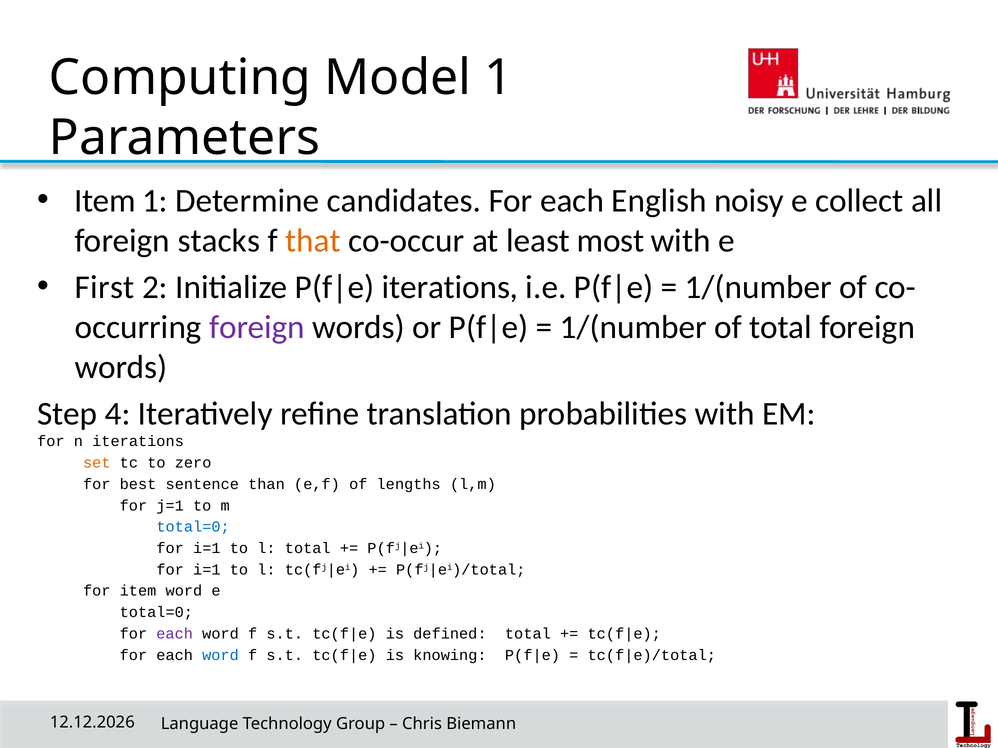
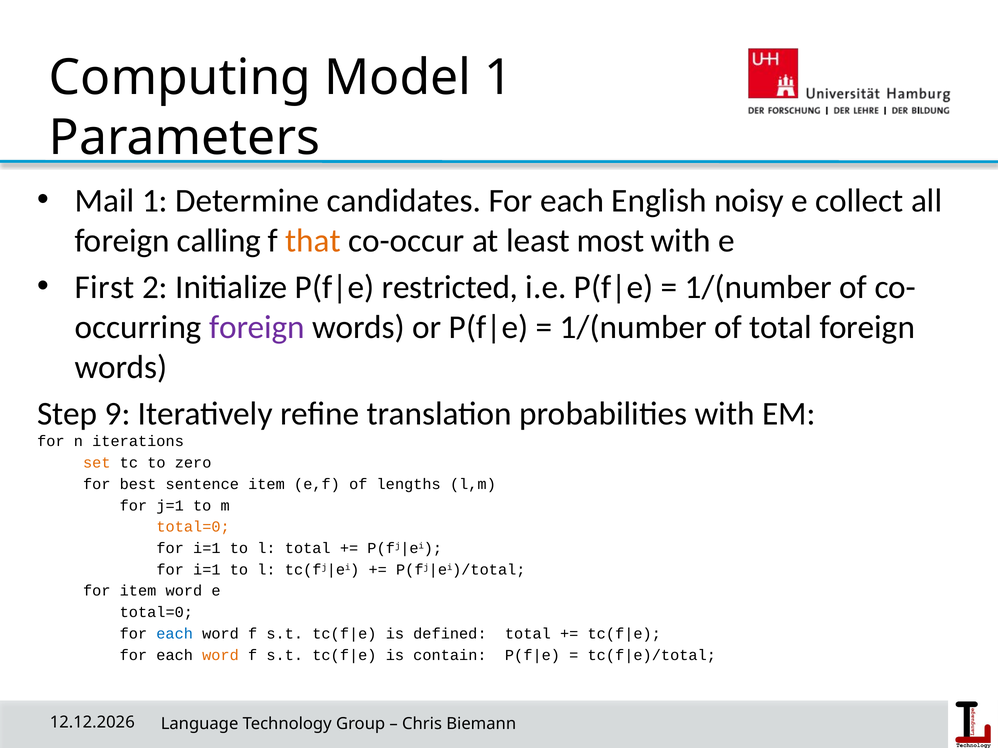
Item at (105, 201): Item -> Mail
stacks: stacks -> calling
iterations at (450, 287): iterations -> restricted
4: 4 -> 9
sentence than: than -> item
total=0 at (193, 527) colour: blue -> orange
each at (175, 634) colour: purple -> blue
word at (221, 655) colour: blue -> orange
knowing: knowing -> contain
